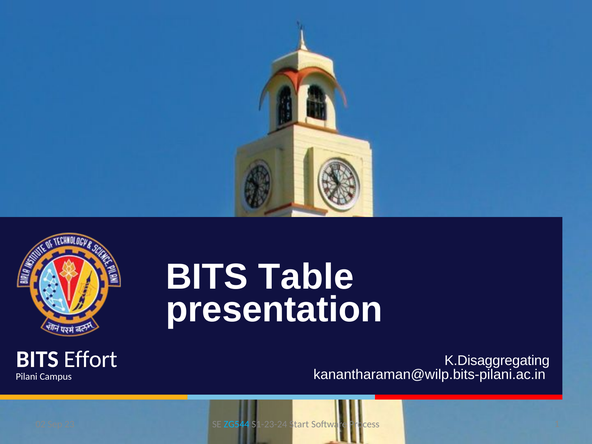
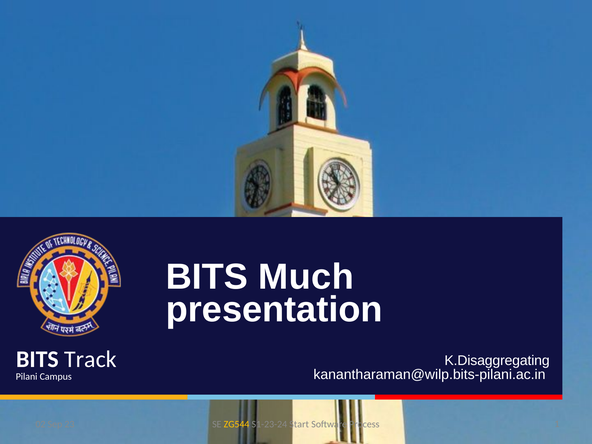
Table: Table -> Much
Effort: Effort -> Track
ZG544 colour: light blue -> yellow
